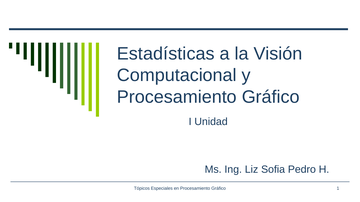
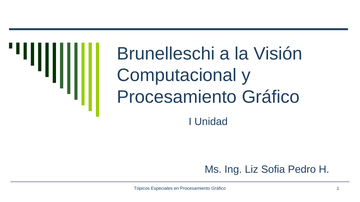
Estadísticas: Estadísticas -> Brunelleschi
